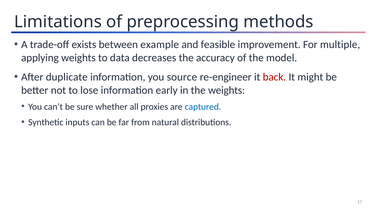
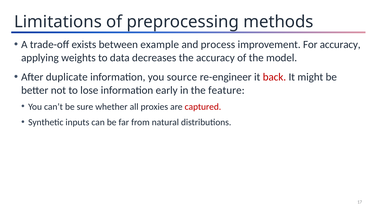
feasible: feasible -> process
For multiple: multiple -> accuracy
the weights: weights -> feature
captured colour: blue -> red
